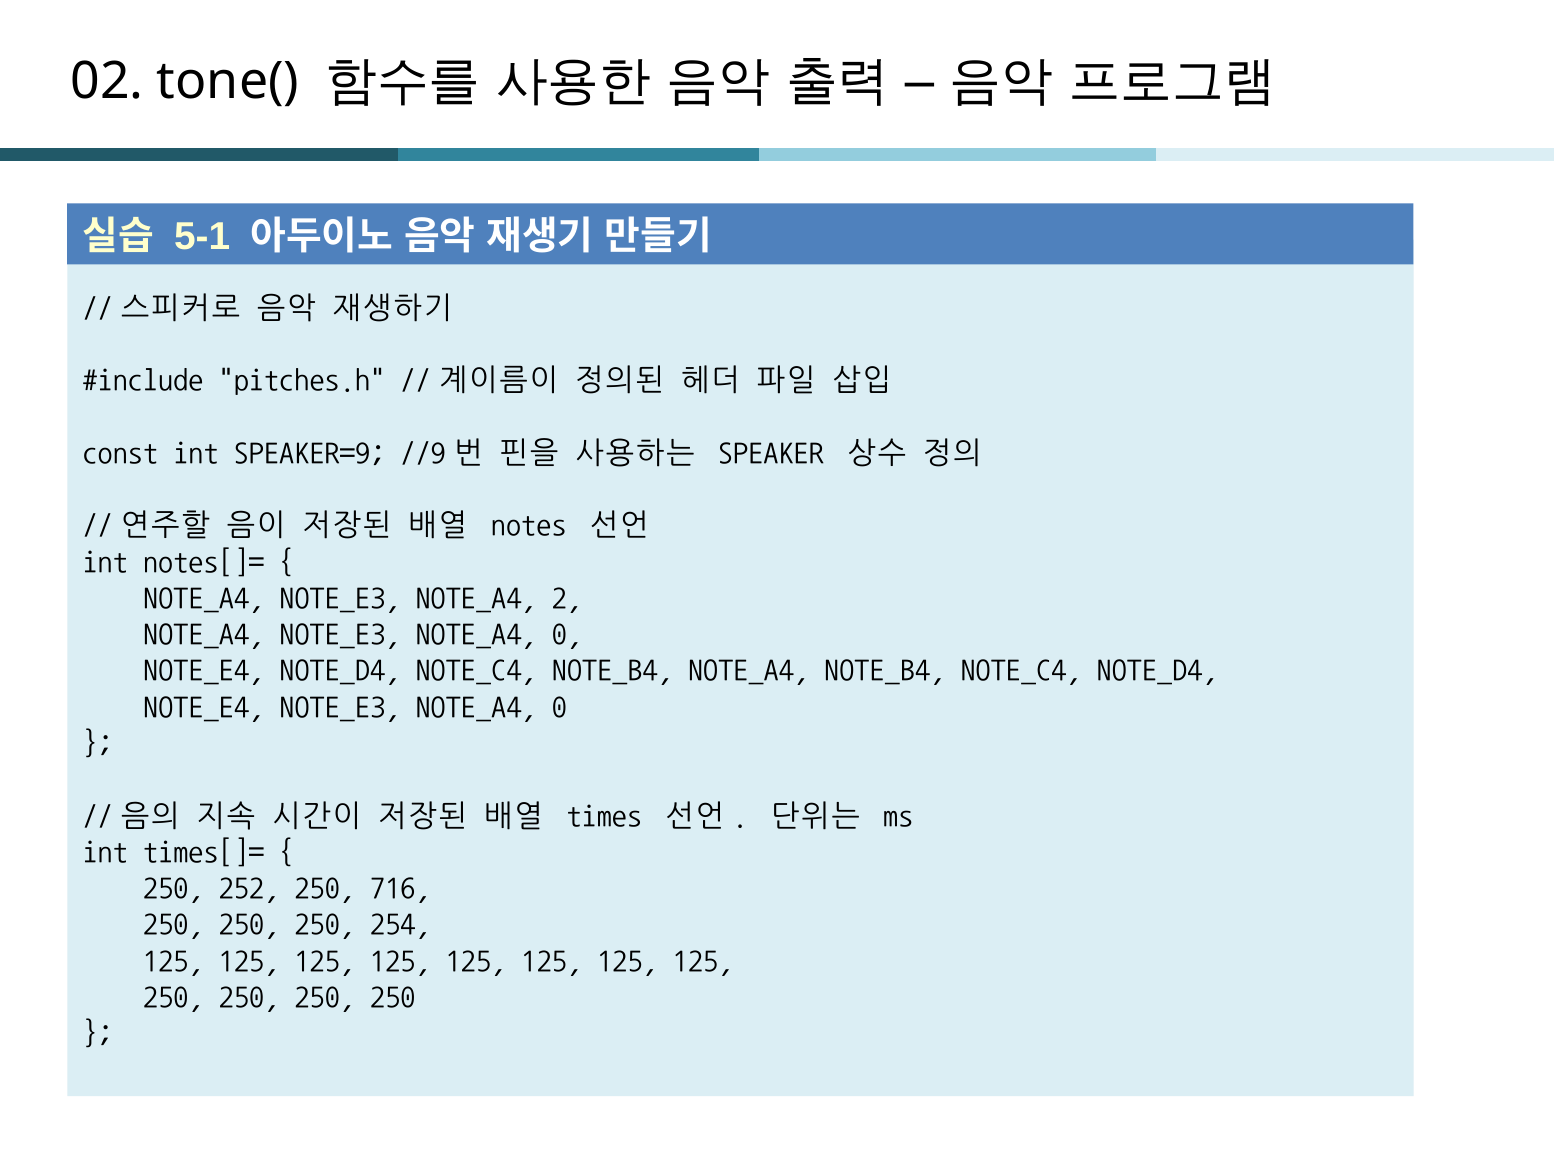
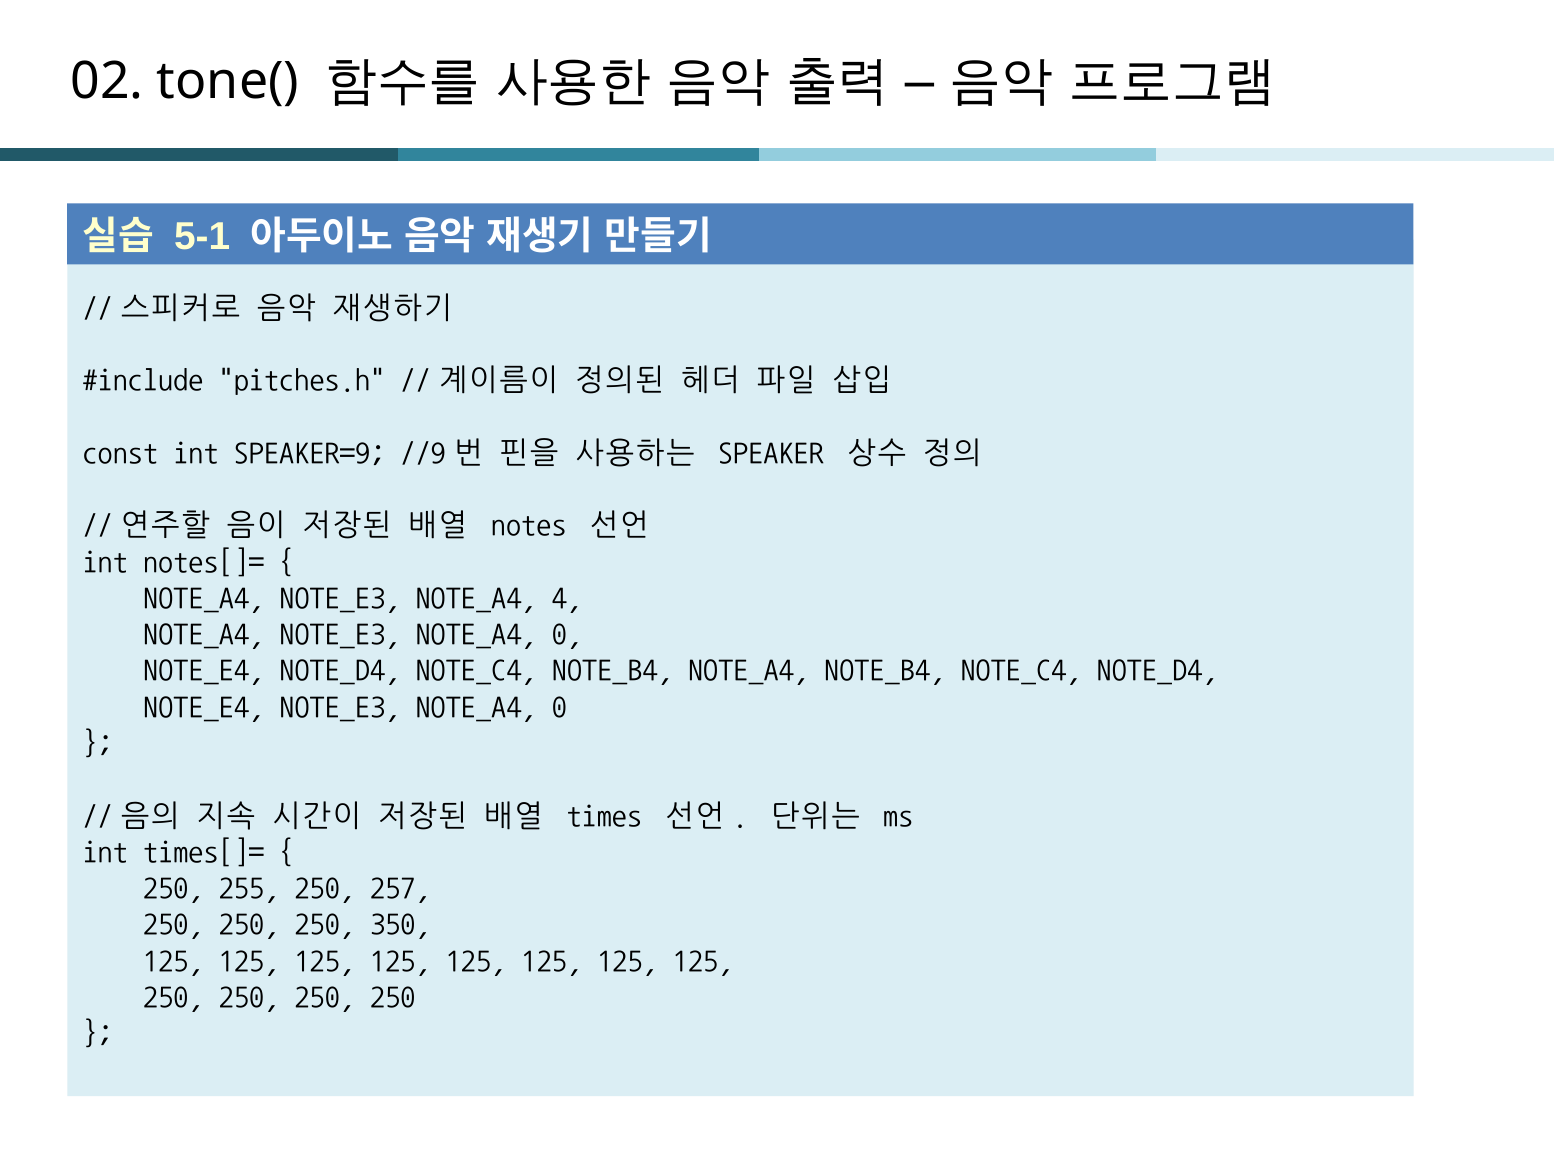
2: 2 -> 4
252: 252 -> 255
716: 716 -> 257
254: 254 -> 350
